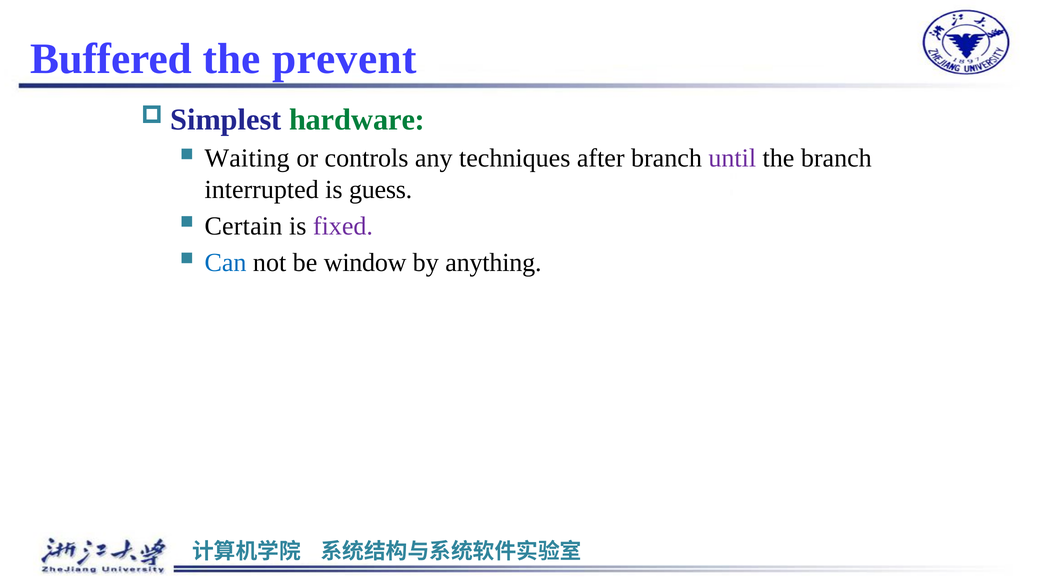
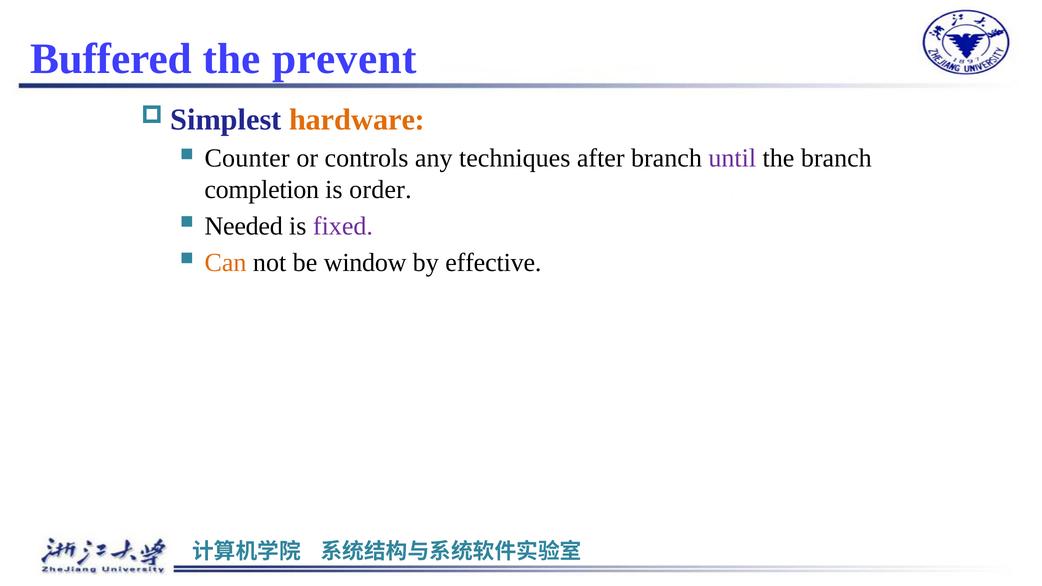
hardware colour: green -> orange
Waiting: Waiting -> Counter
interrupted: interrupted -> completion
guess: guess -> order
Certain: Certain -> Needed
Can colour: blue -> orange
anything: anything -> effective
